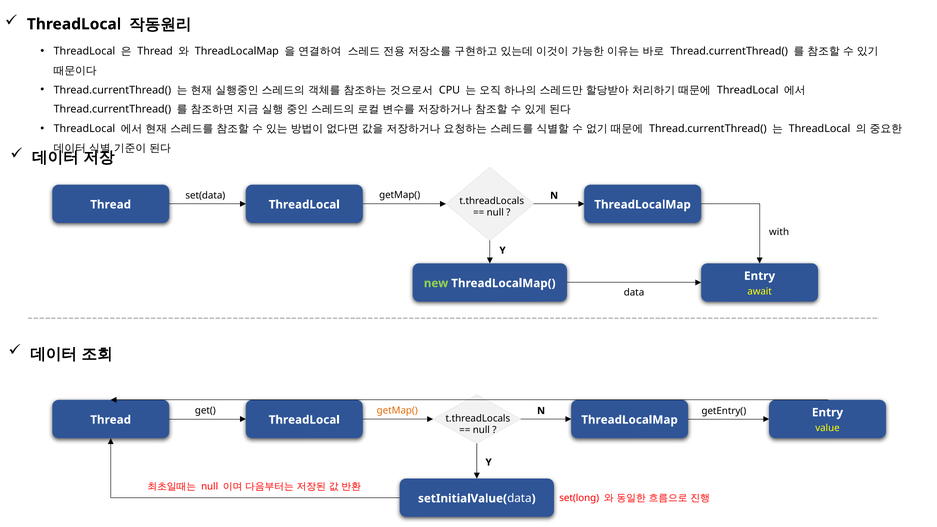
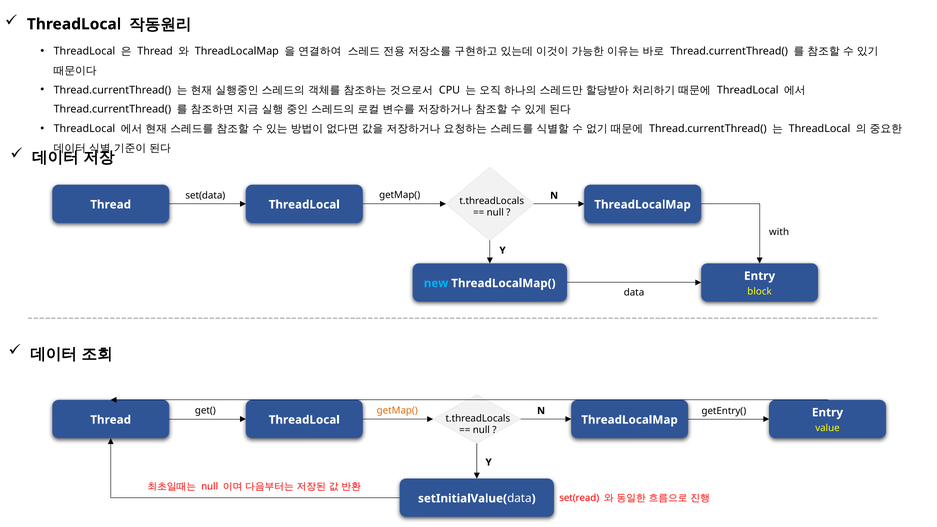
new colour: light green -> light blue
await: await -> block
set(long: set(long -> set(read
